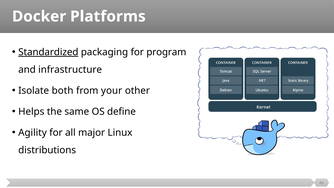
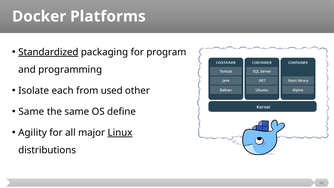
infrastructure: infrastructure -> programming
both: both -> each
your: your -> used
Helps at (31, 112): Helps -> Same
Linux underline: none -> present
